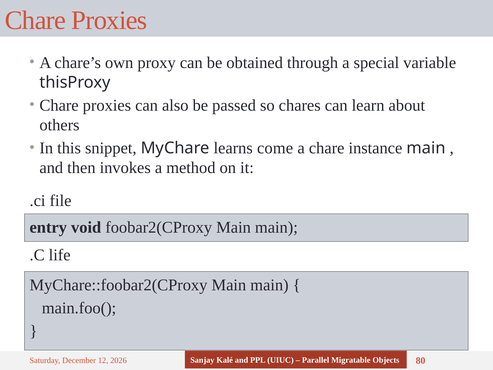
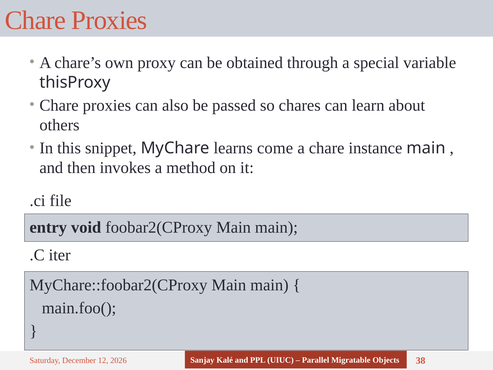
life: life -> iter
80: 80 -> 38
